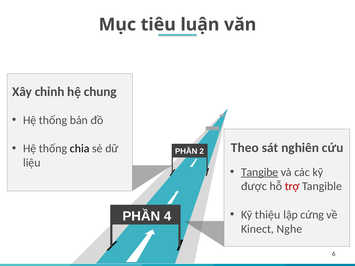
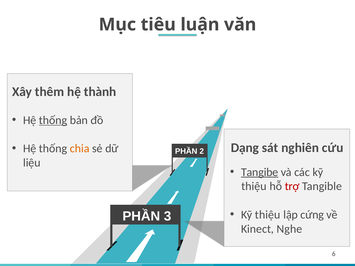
chỉnh: chỉnh -> thêm
chung: chung -> thành
thống at (53, 120) underline: none -> present
chia colour: black -> orange
Theo: Theo -> Dạng
được at (254, 186): được -> thiệu
4: 4 -> 3
